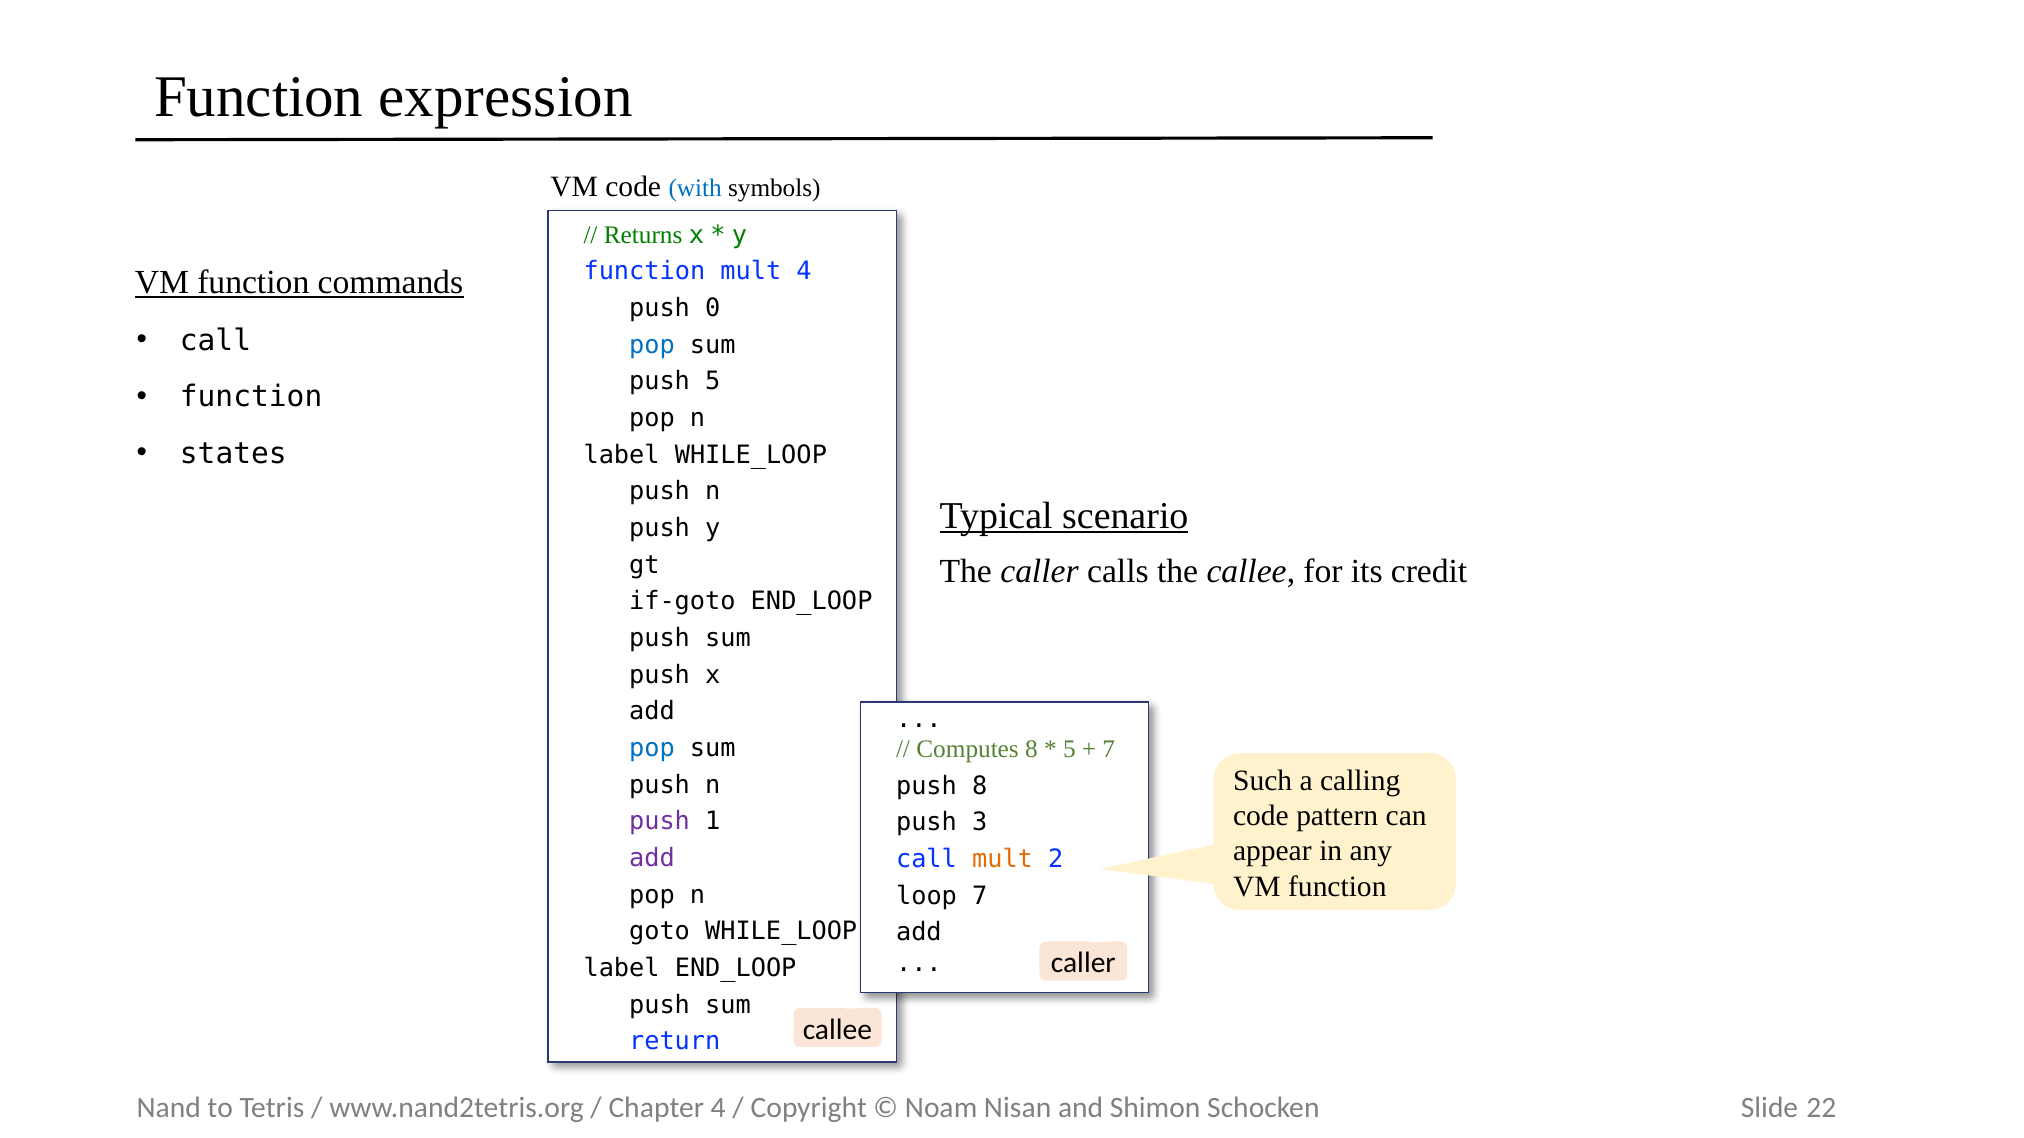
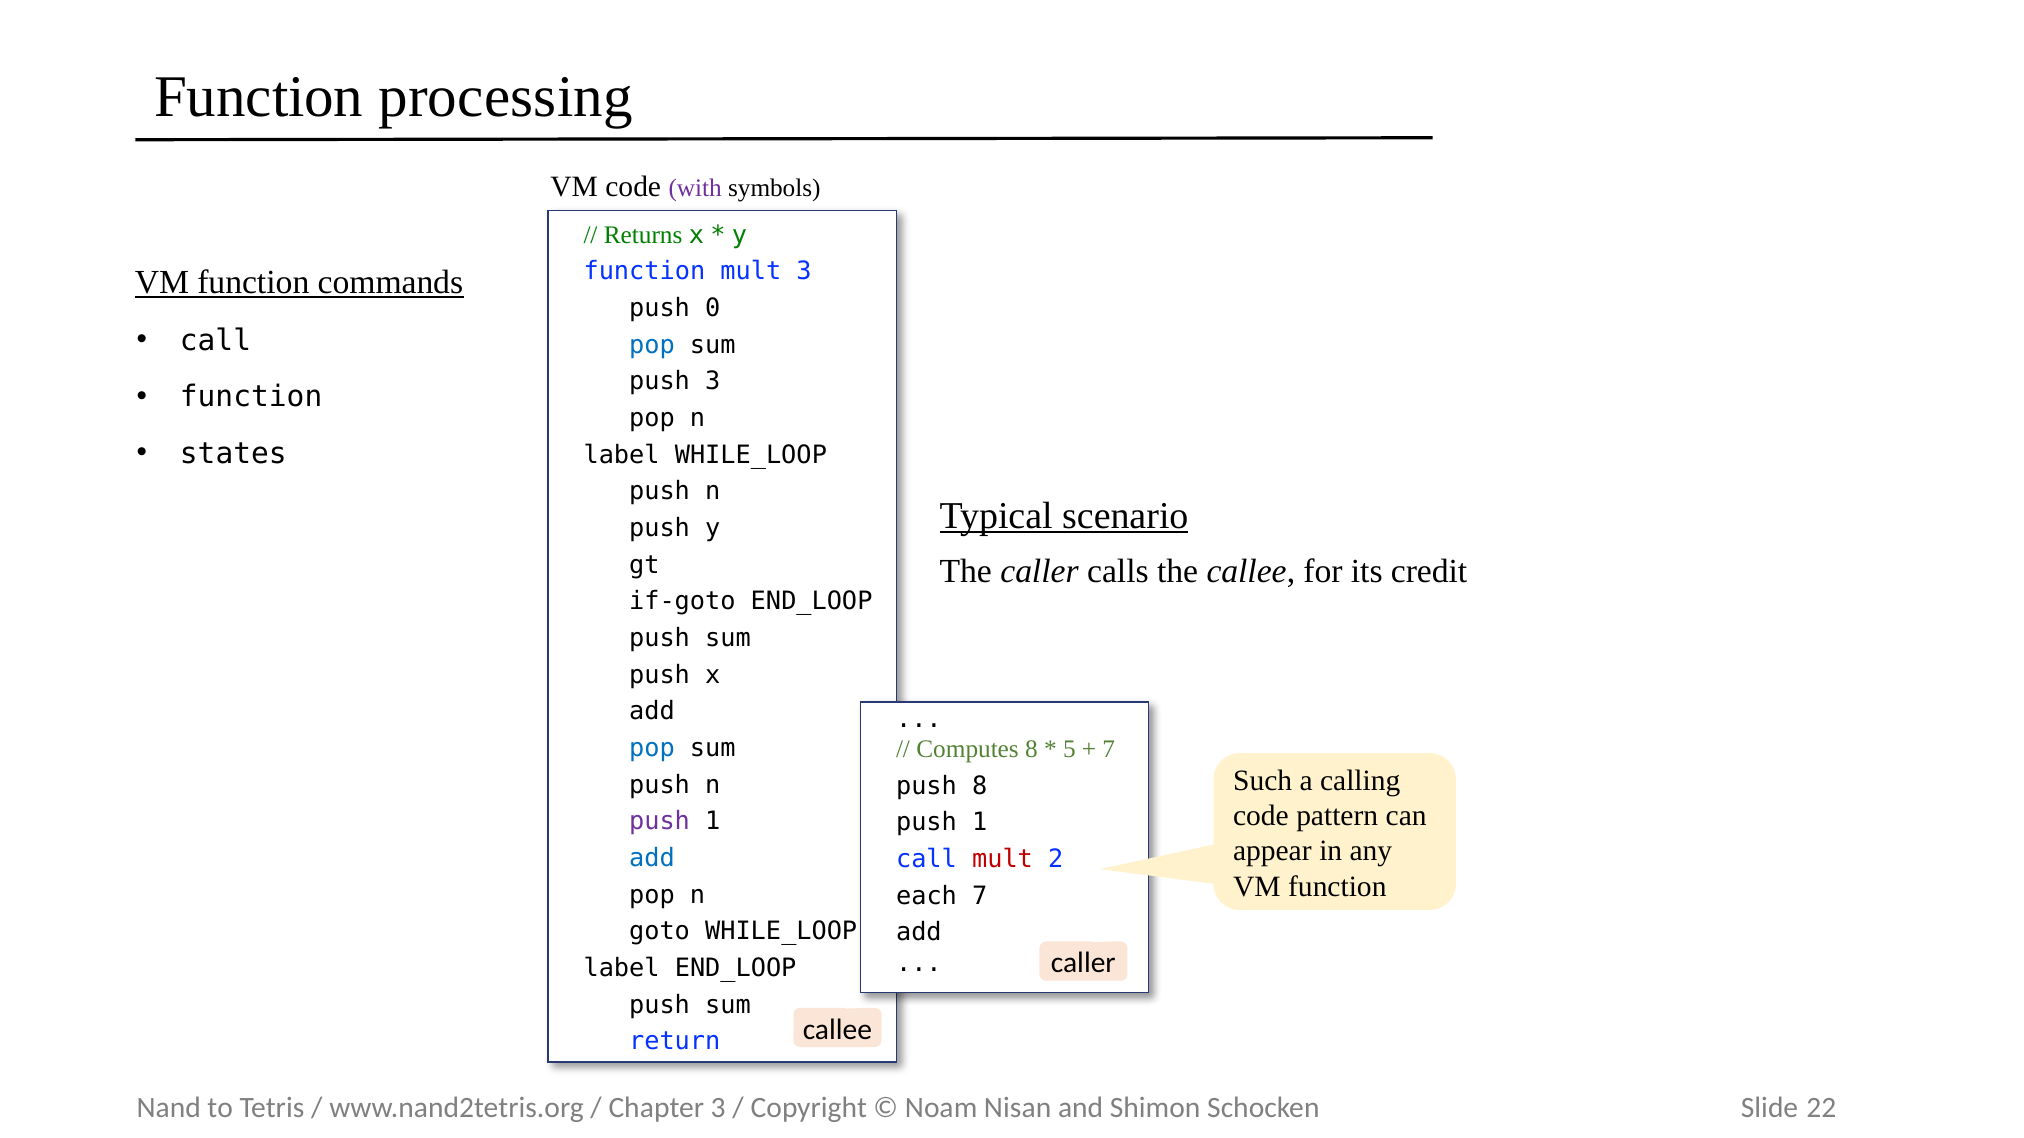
expression: expression -> processing
with colour: blue -> purple
mult 4: 4 -> 3
push 5: 5 -> 3
3 at (980, 823): 3 -> 1
add at (652, 859) colour: purple -> blue
mult at (1003, 859) colour: orange -> red
loop: loop -> each
4 at (718, 1108): 4 -> 3
